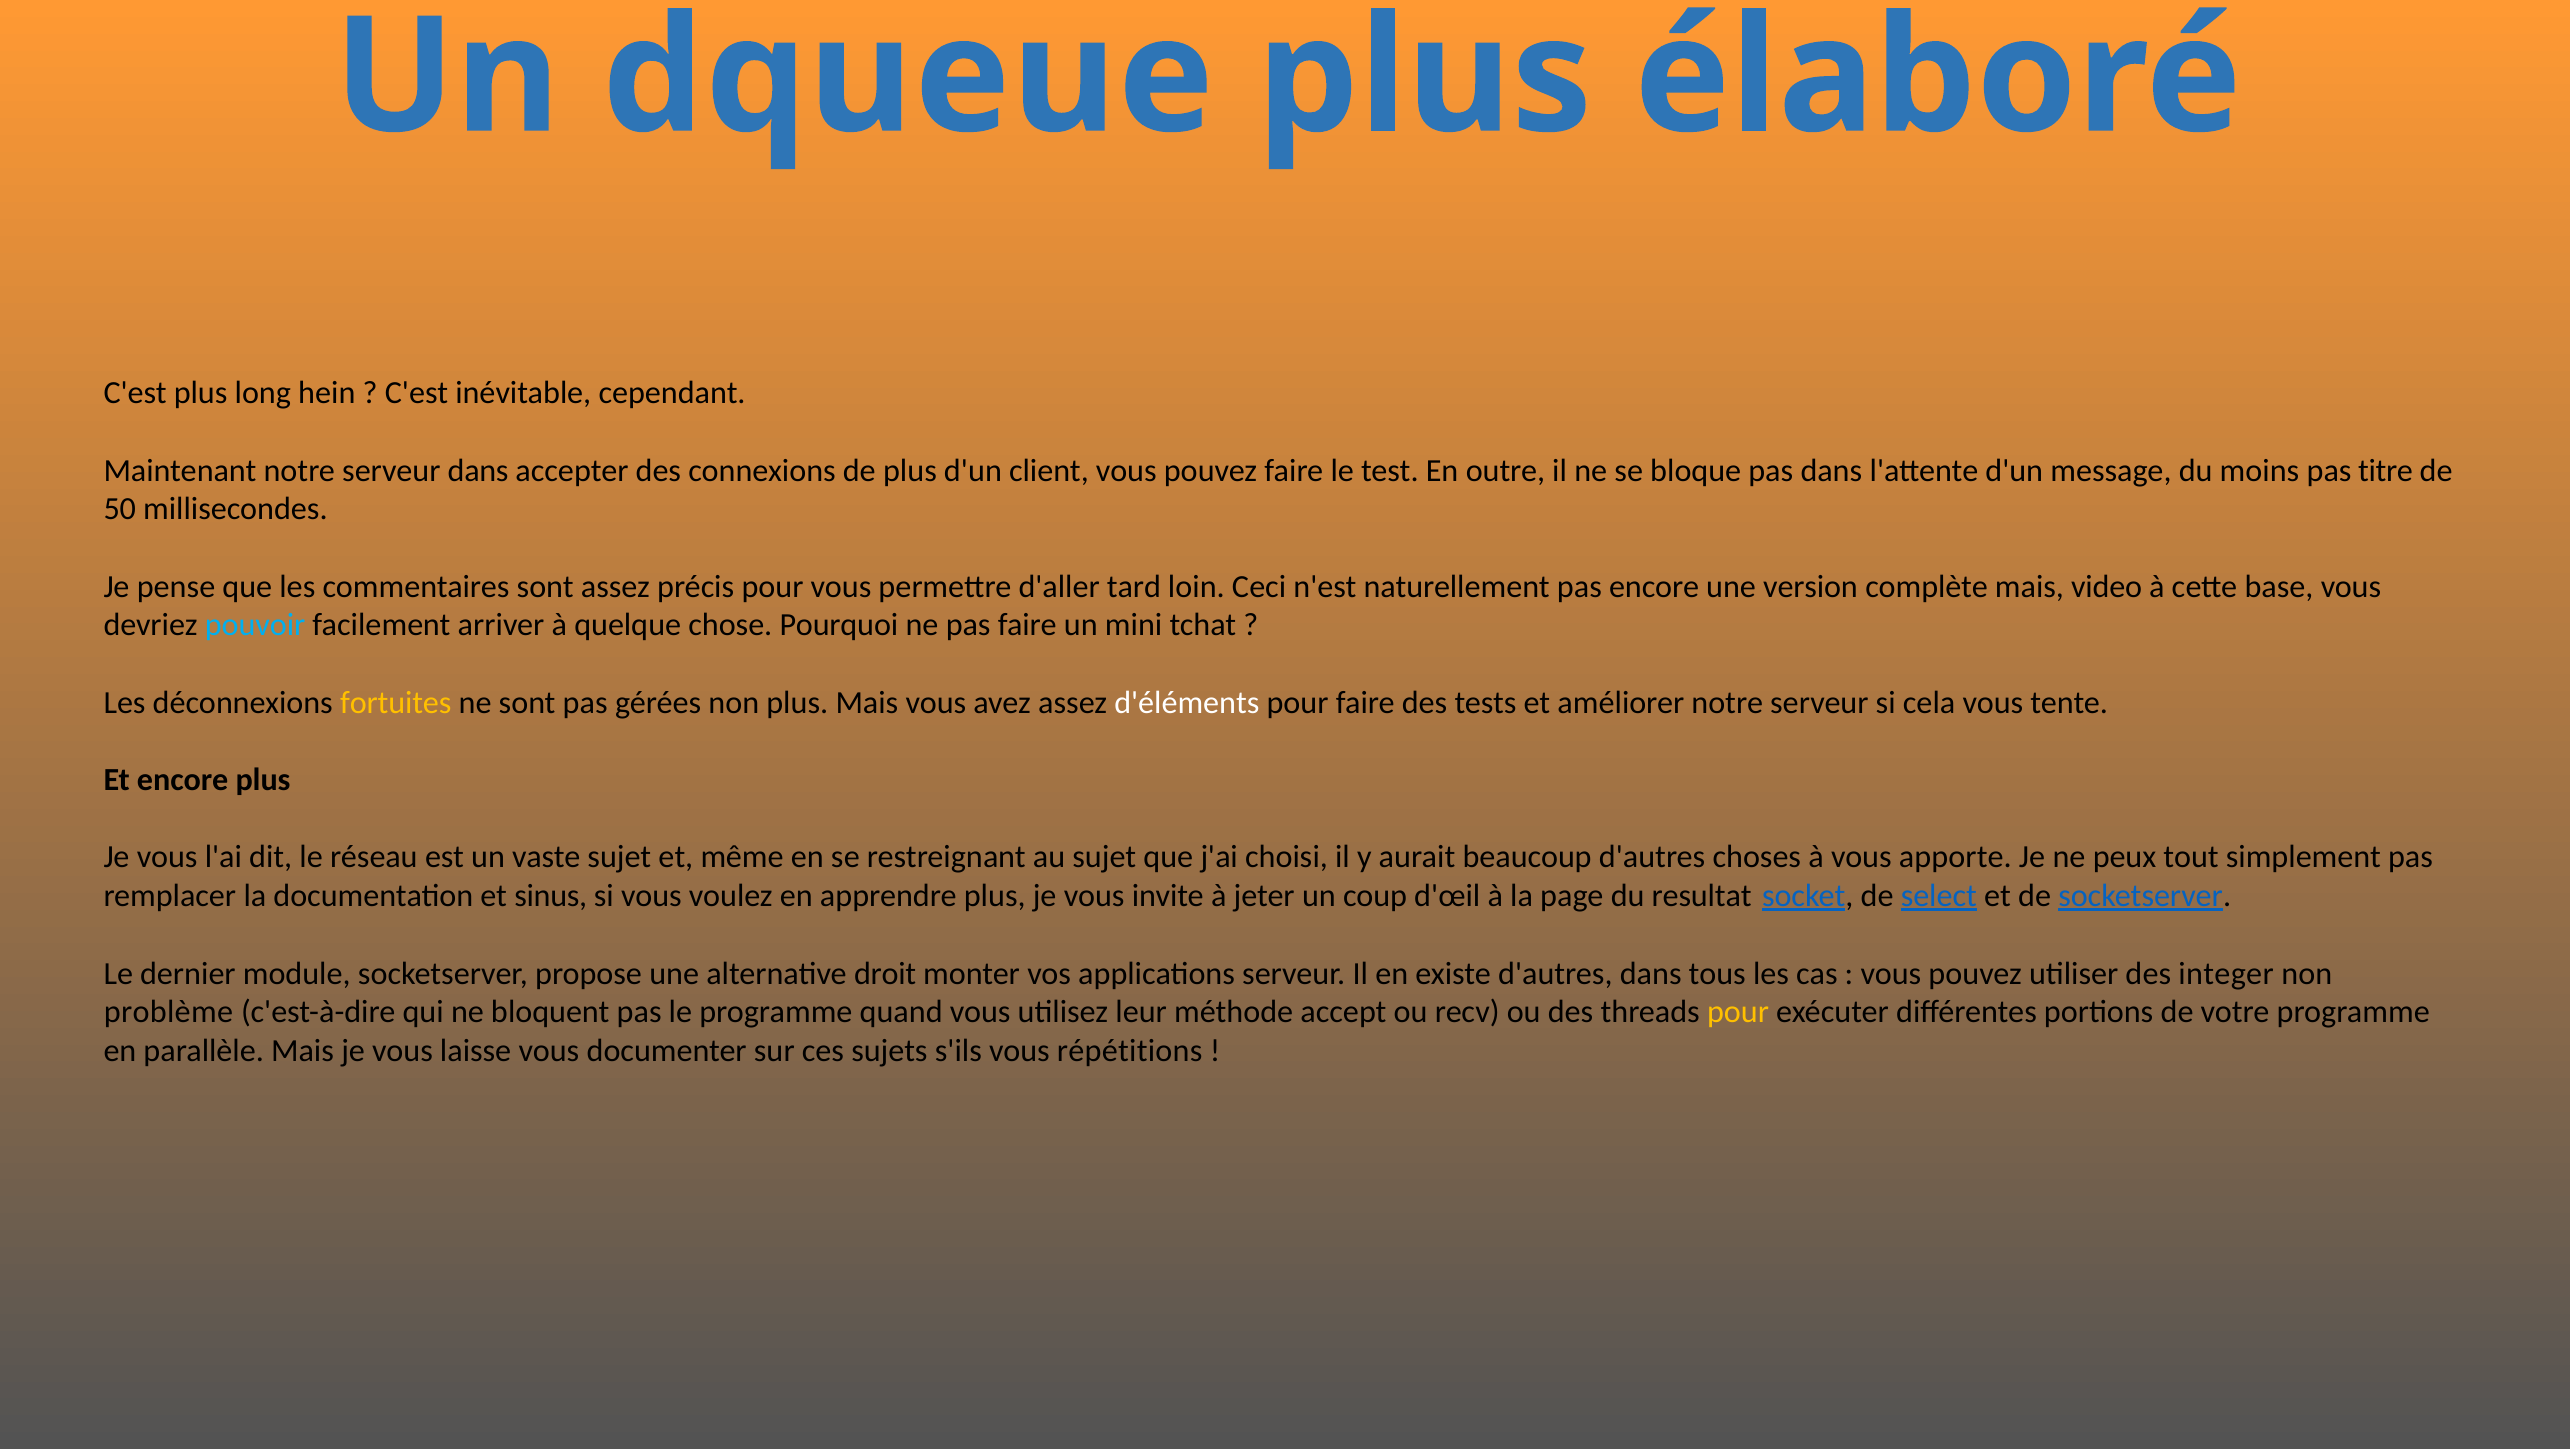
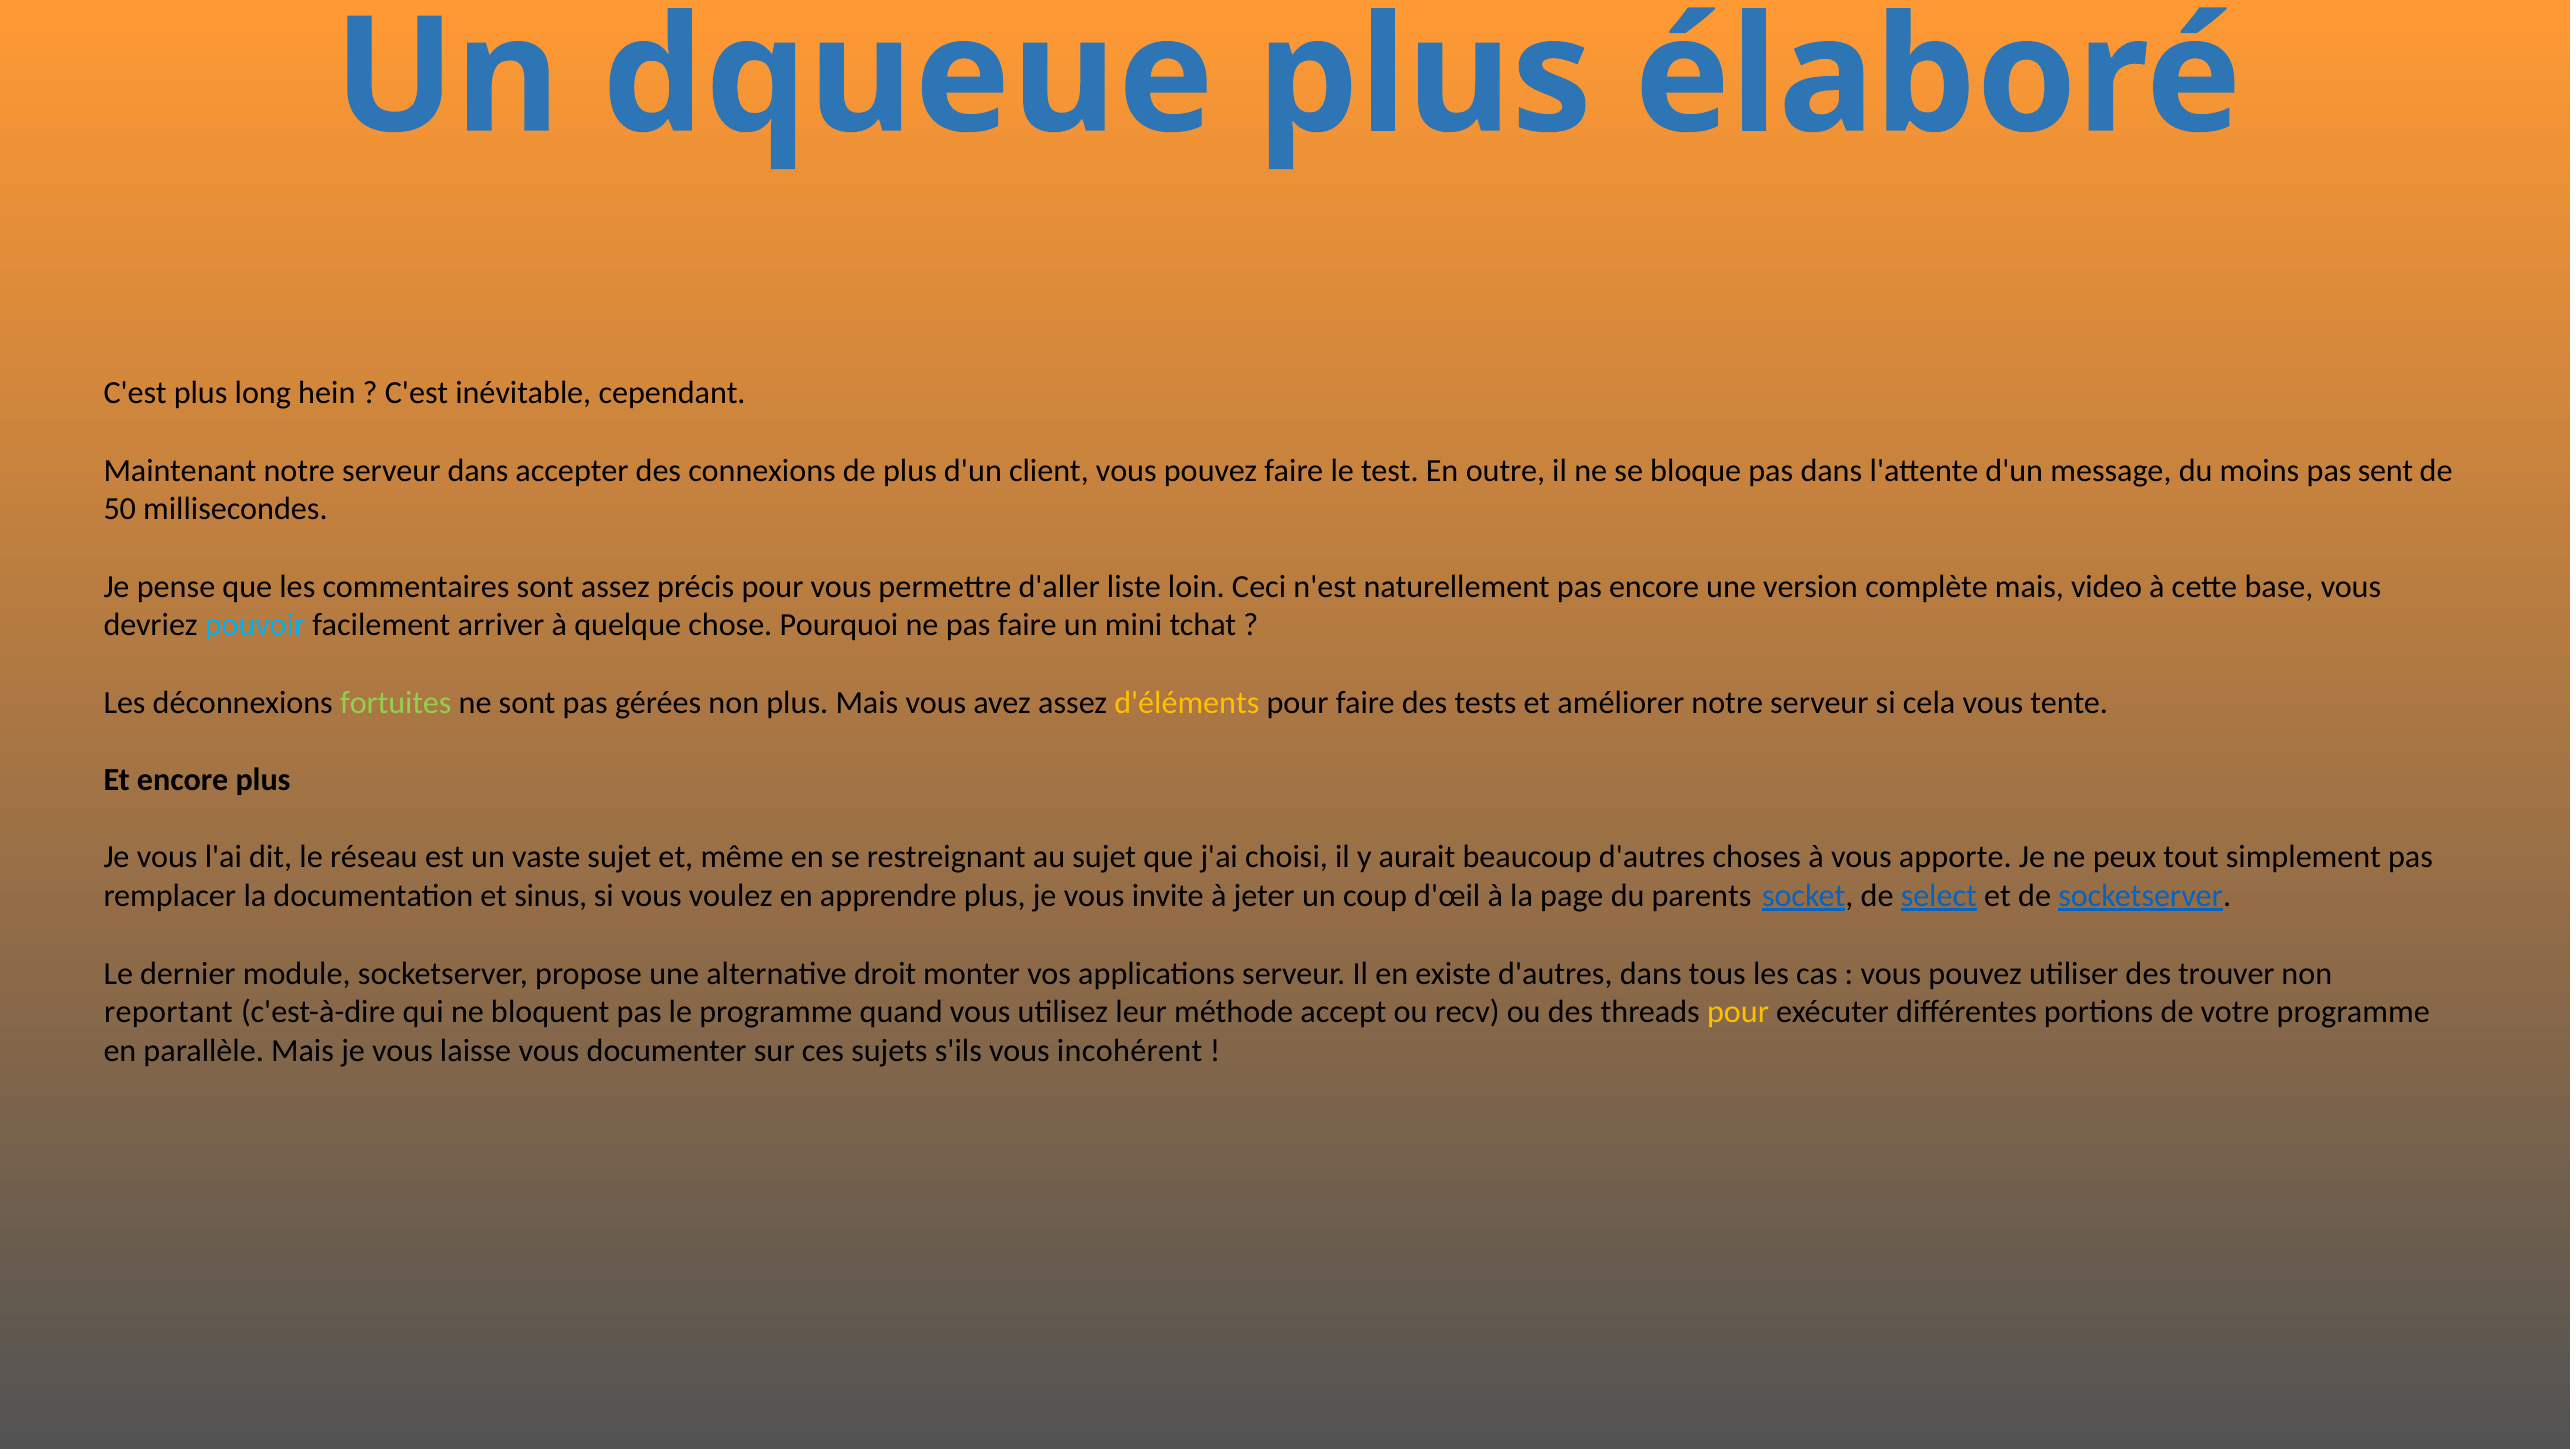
titre: titre -> sent
tard: tard -> liste
fortuites colour: yellow -> light green
d'éléments colour: white -> yellow
resultat: resultat -> parents
integer: integer -> trouver
problème: problème -> reportant
répétitions: répétitions -> incohérent
